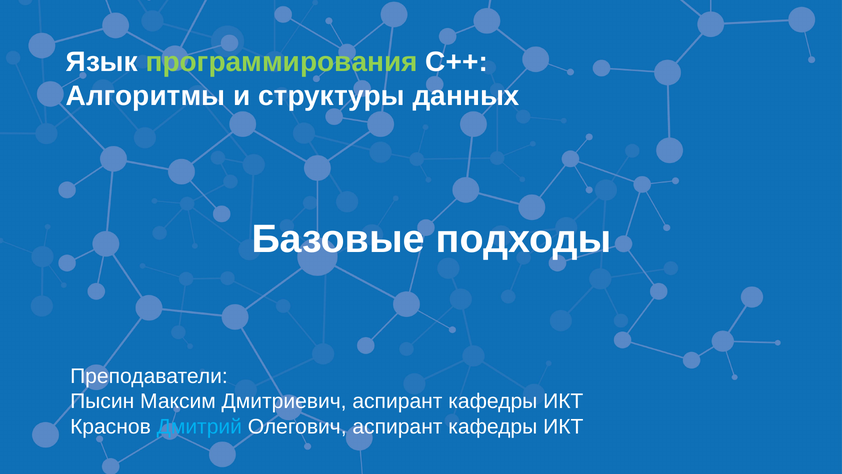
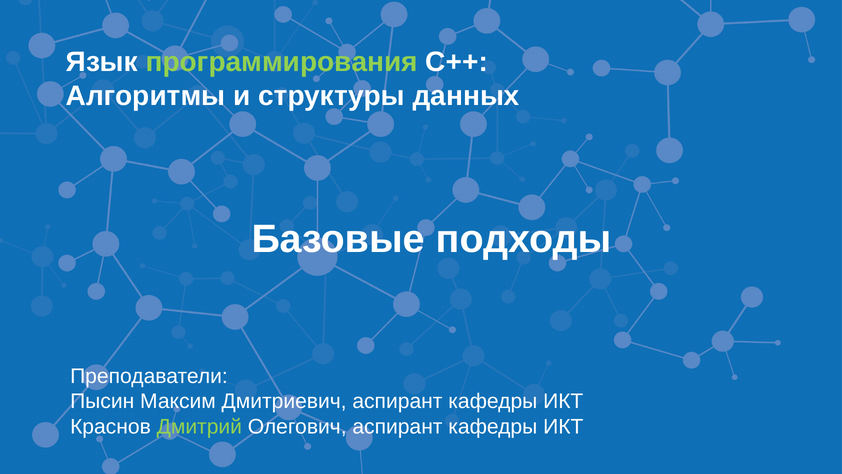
Дмитрий colour: light blue -> light green
